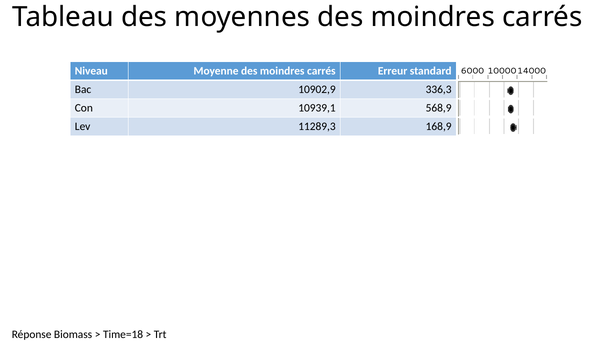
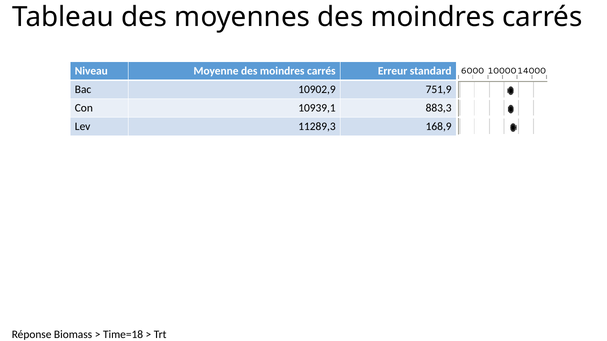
336,3: 336,3 -> 751,9
568,9: 568,9 -> 883,3
